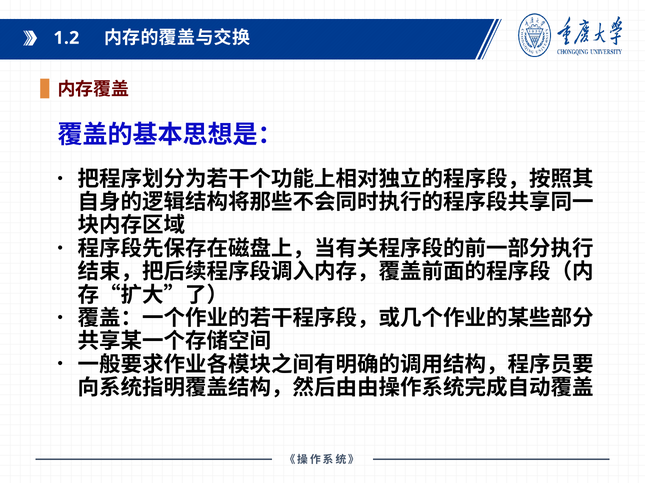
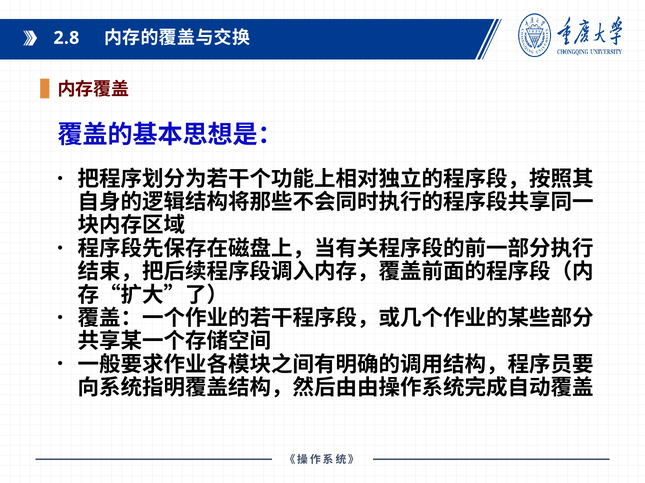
1.2: 1.2 -> 2.8
